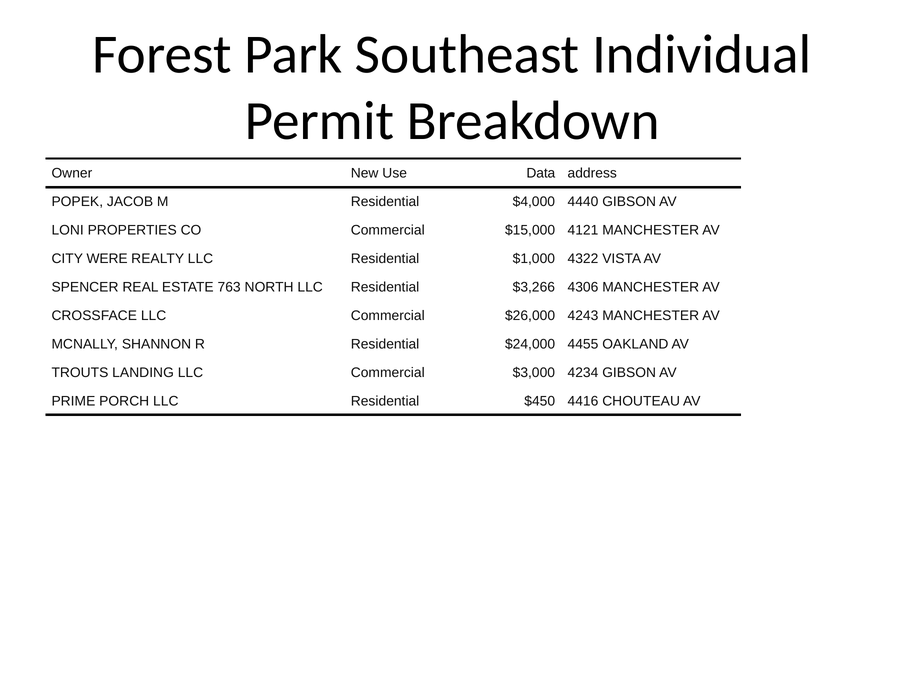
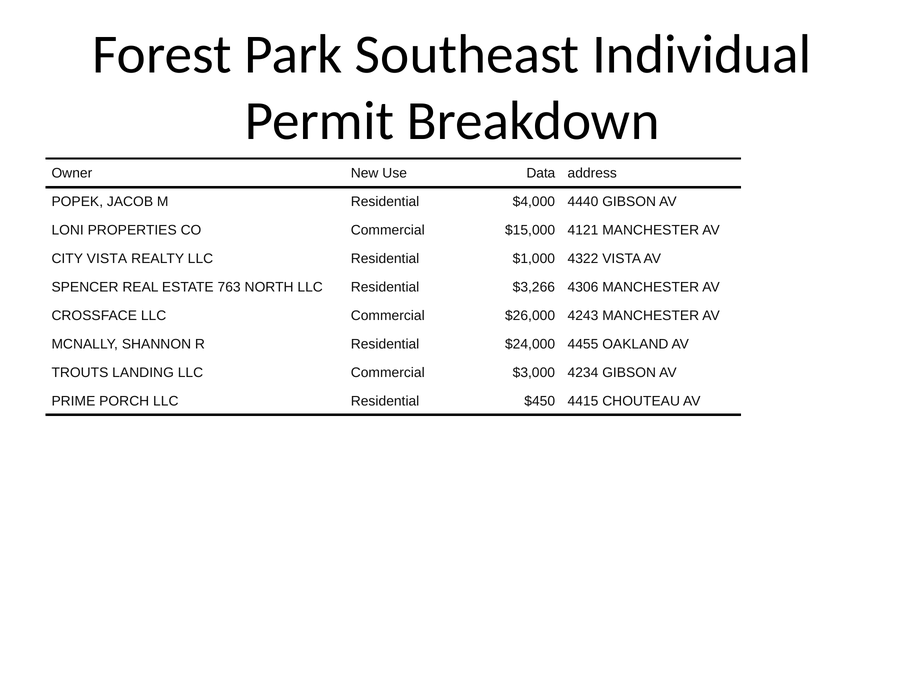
CITY WERE: WERE -> VISTA
4416: 4416 -> 4415
